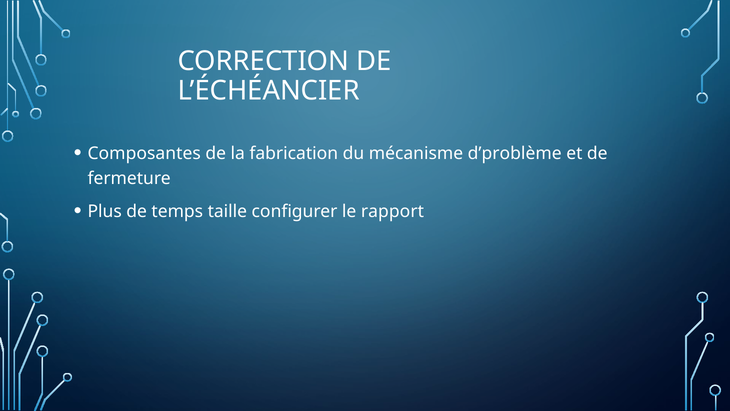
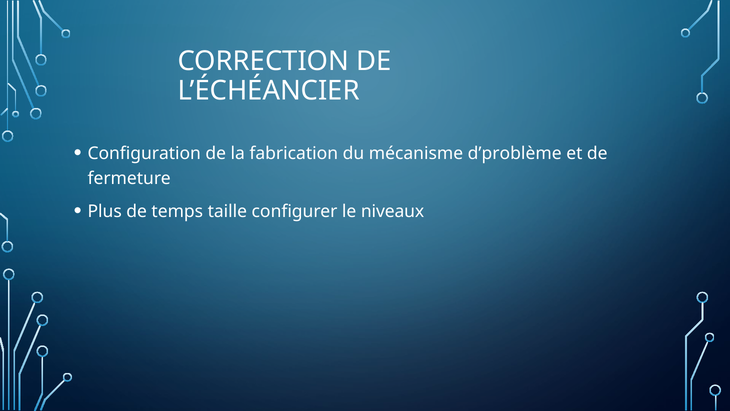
Composantes: Composantes -> Configuration
rapport: rapport -> niveaux
